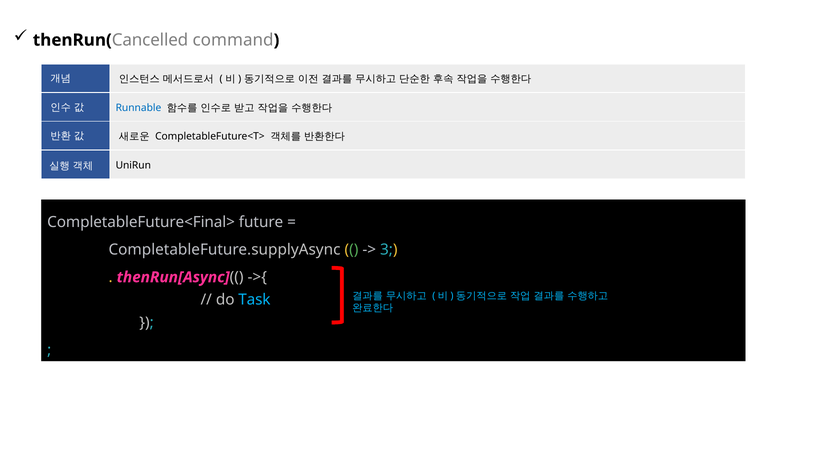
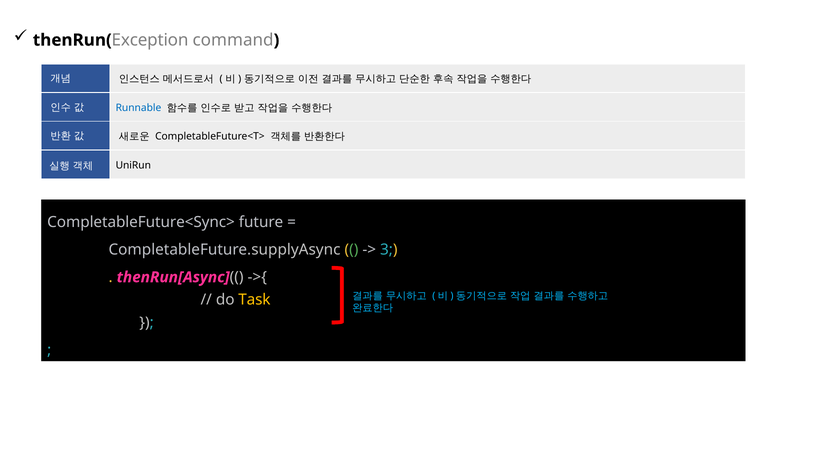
Cancelled: Cancelled -> Exception
CompletableFuture<Final>: CompletableFuture<Final> -> CompletableFuture<Sync>
Task colour: light blue -> yellow
